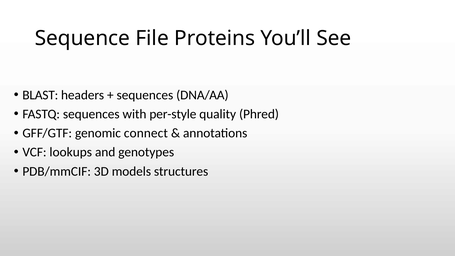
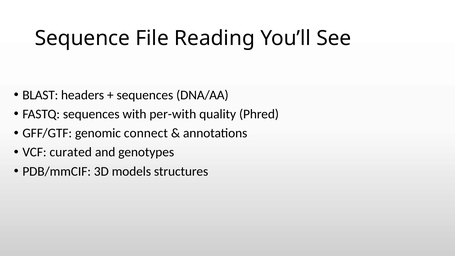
Proteins: Proteins -> Reading
per-style: per-style -> per-with
lookups: lookups -> curated
